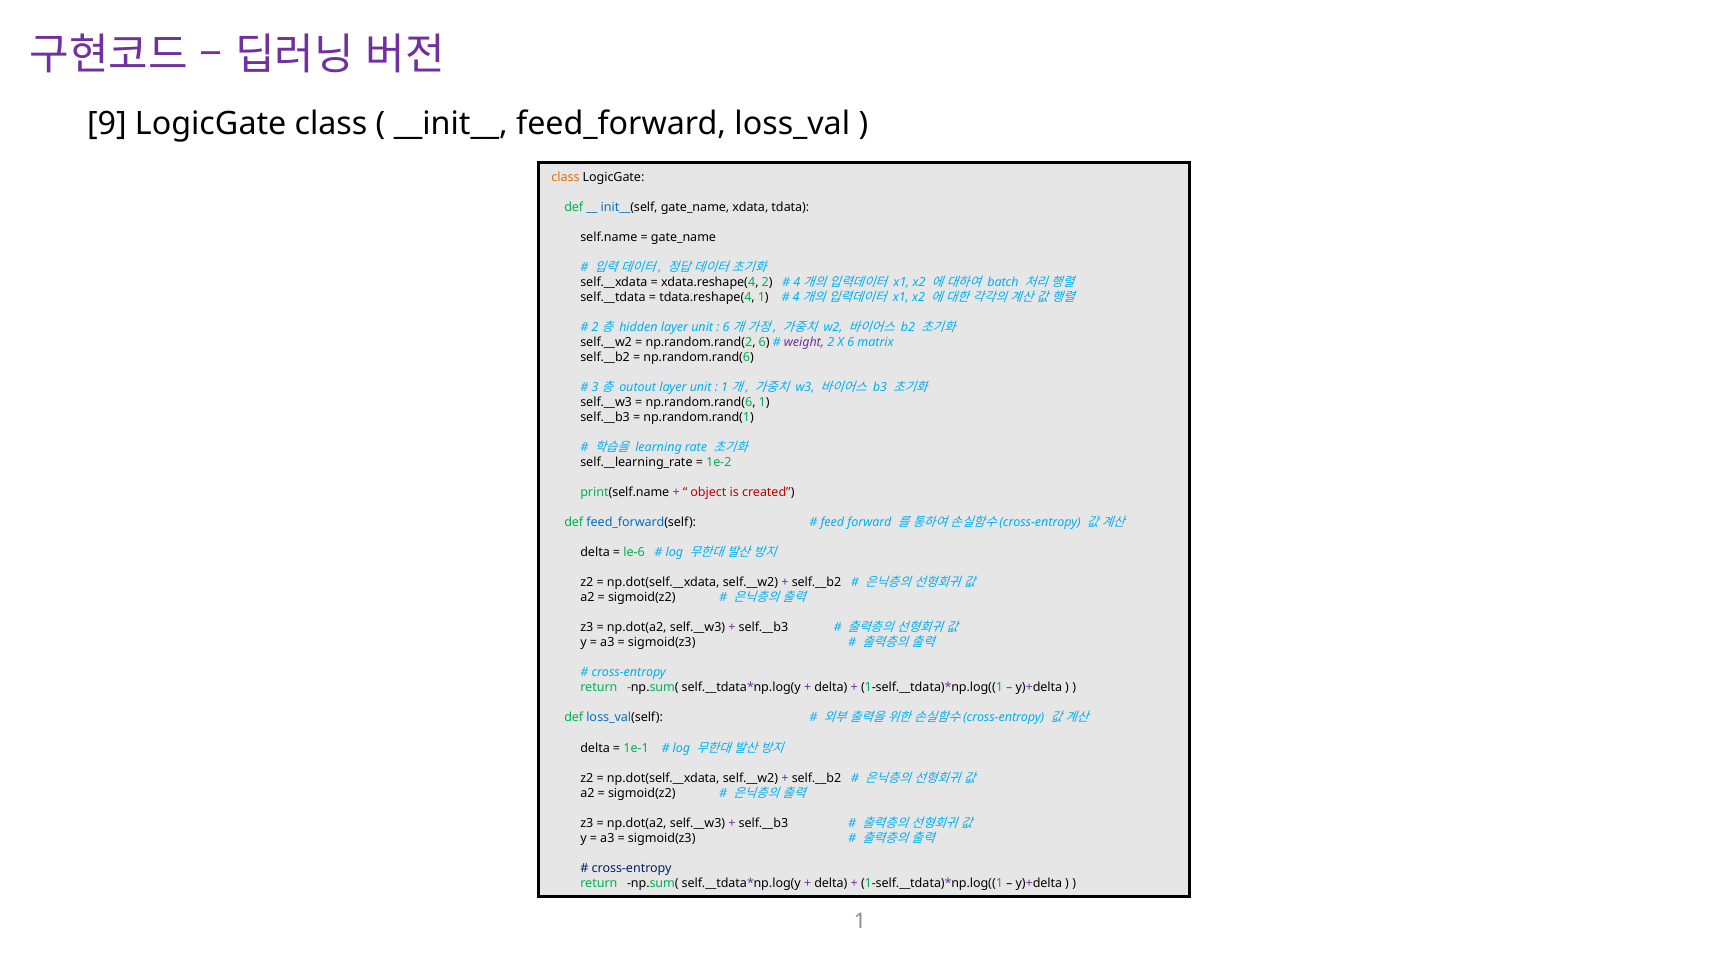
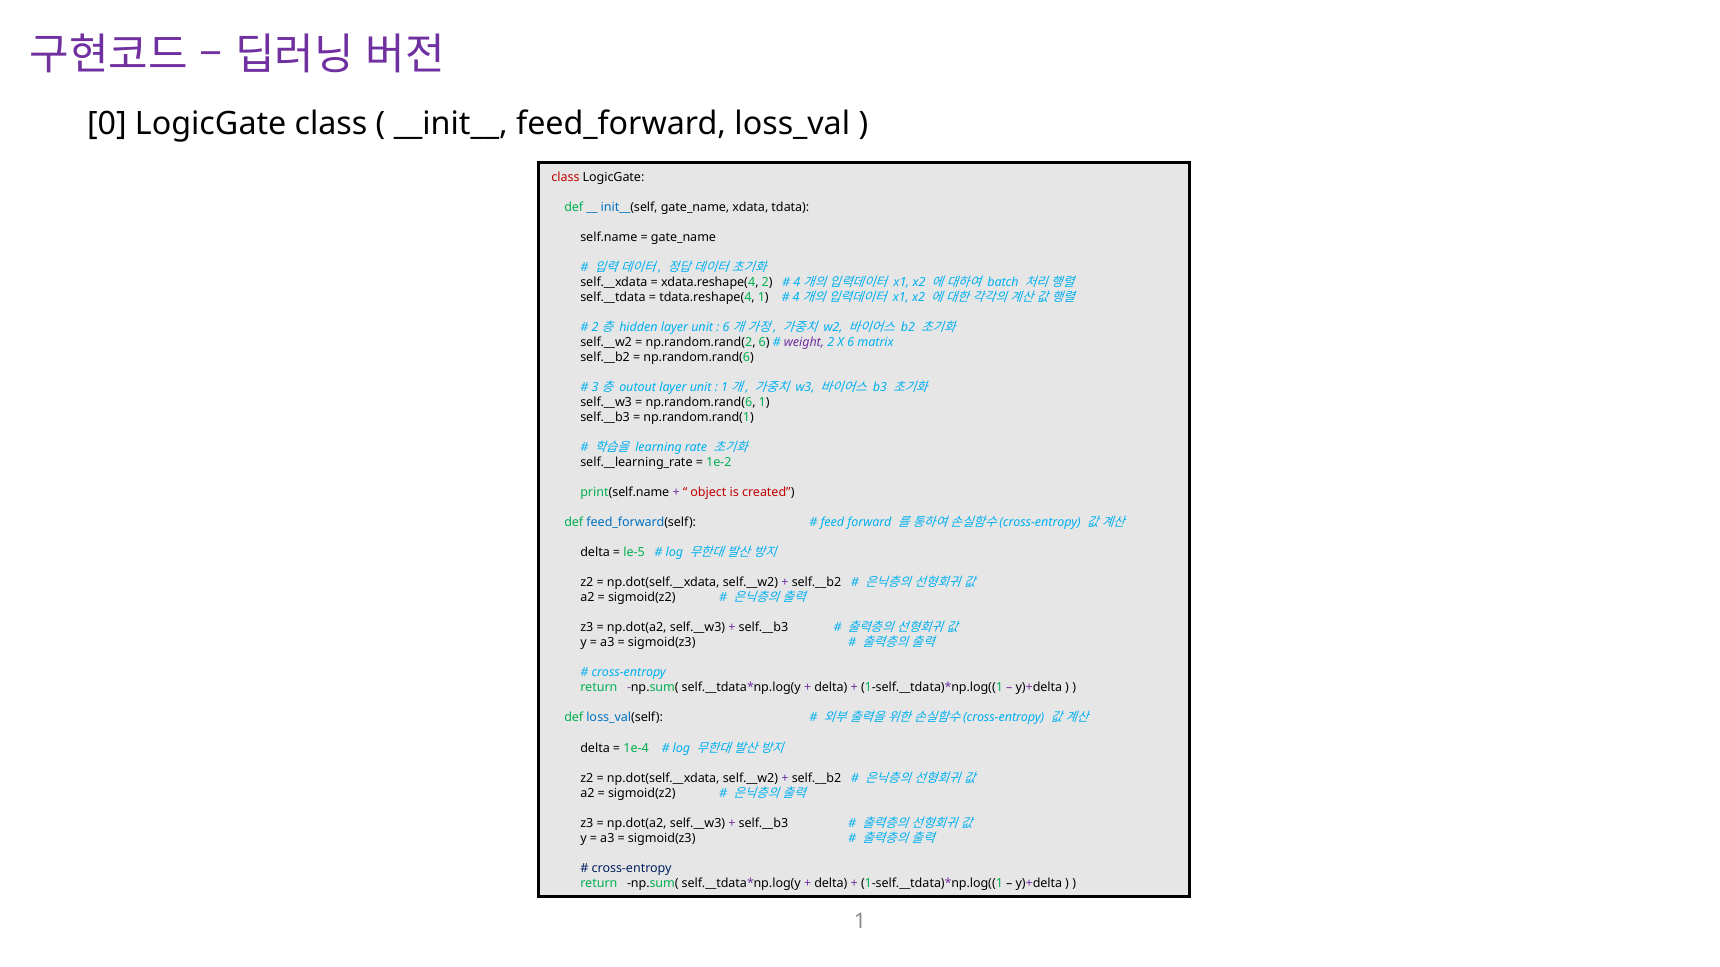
9: 9 -> 0
class at (565, 177) colour: orange -> red
le-6: le-6 -> le-5
1e-1: 1e-1 -> 1e-4
